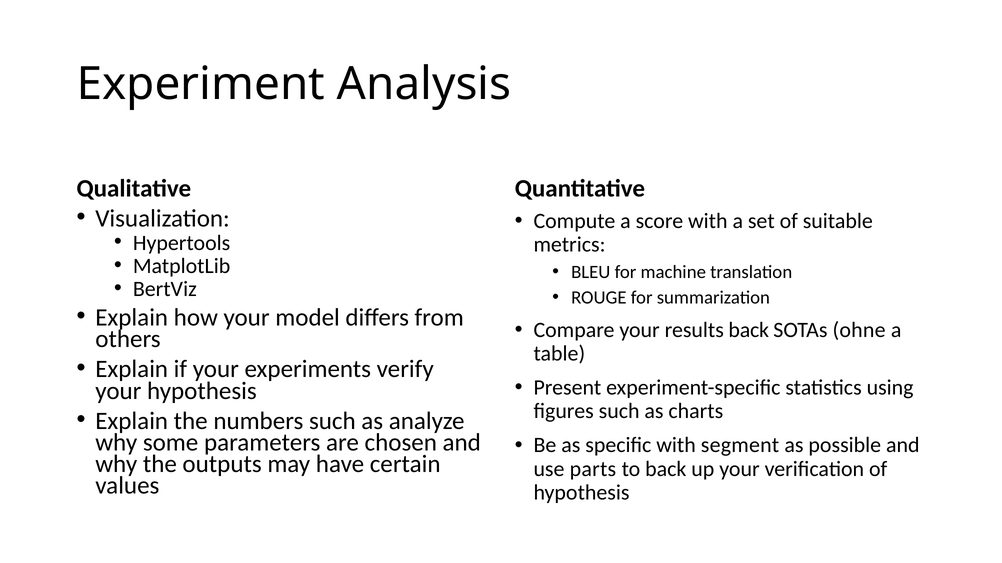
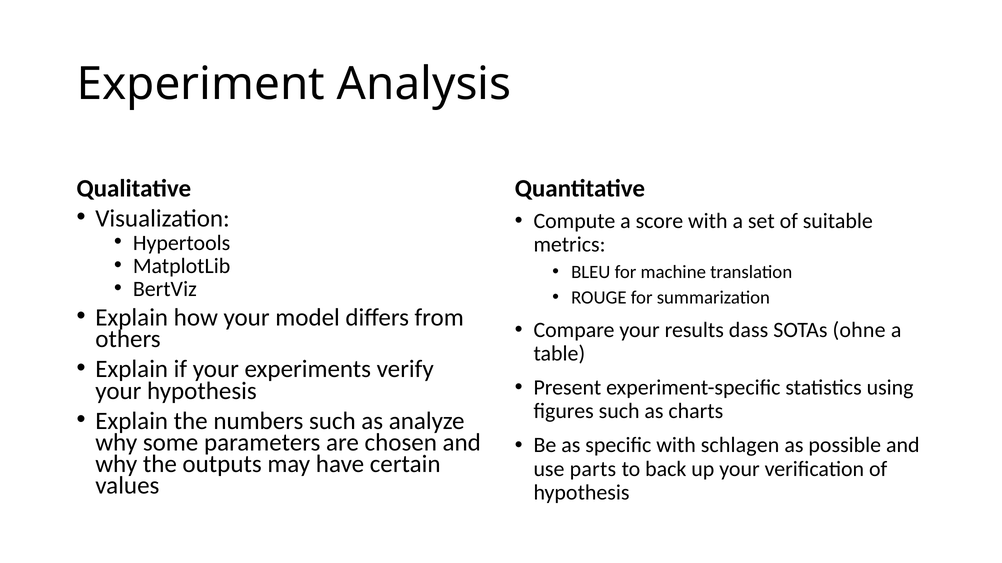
results back: back -> dass
segment: segment -> schlagen
